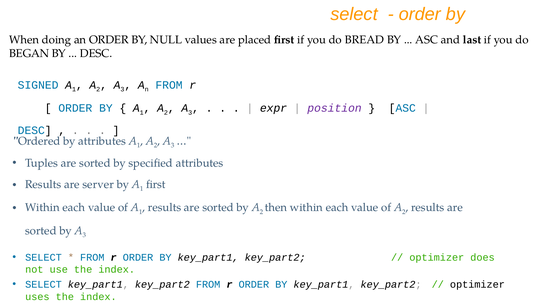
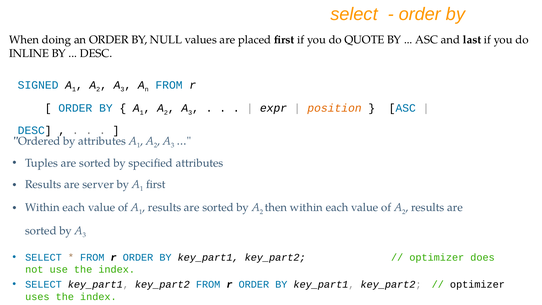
BREAD: BREAD -> QUOTE
BEGAN: BEGAN -> INLINE
position colour: purple -> orange
